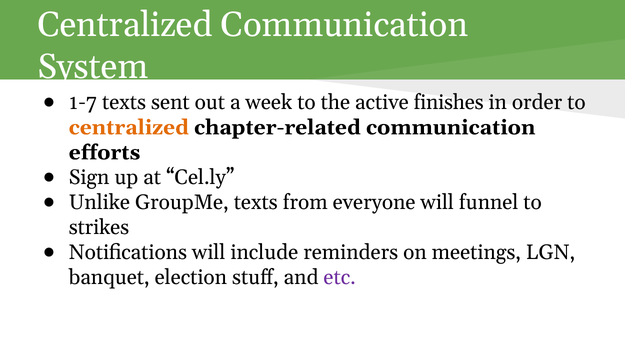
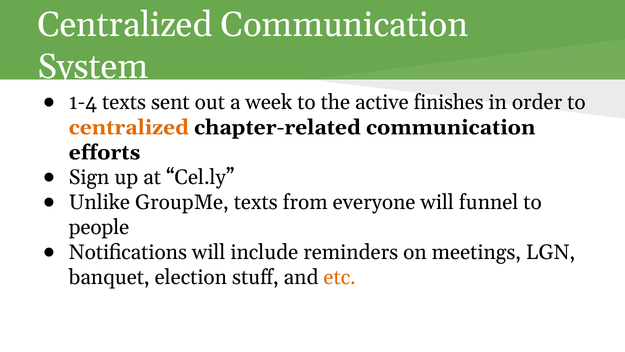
1-7: 1-7 -> 1-4
strikes: strikes -> people
etc colour: purple -> orange
